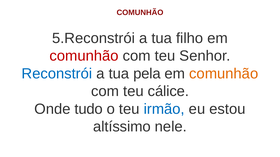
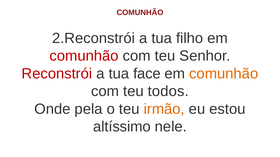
5.Reconstrói: 5.Reconstrói -> 2.Reconstrói
Reconstrói colour: blue -> red
pela: pela -> face
cálice: cálice -> todos
tudo: tudo -> pela
irmão colour: blue -> orange
